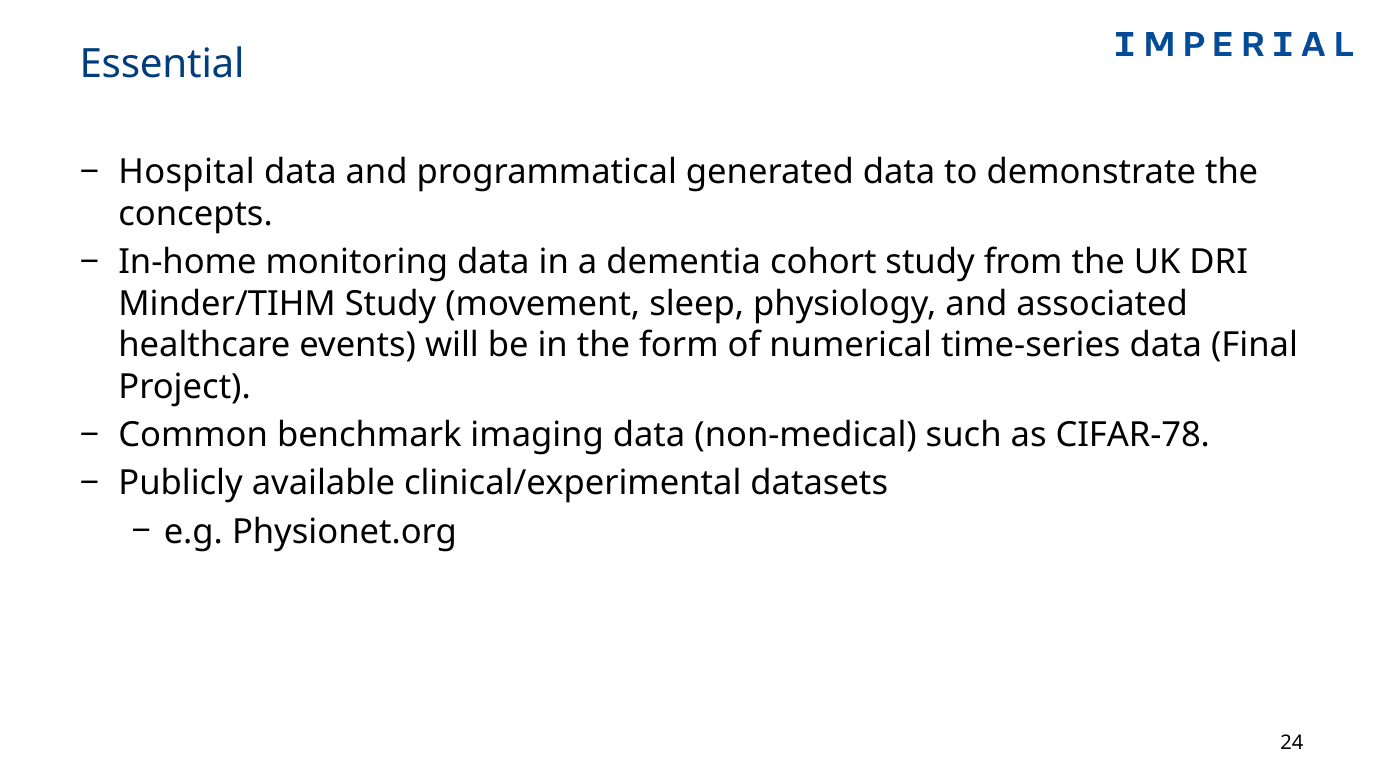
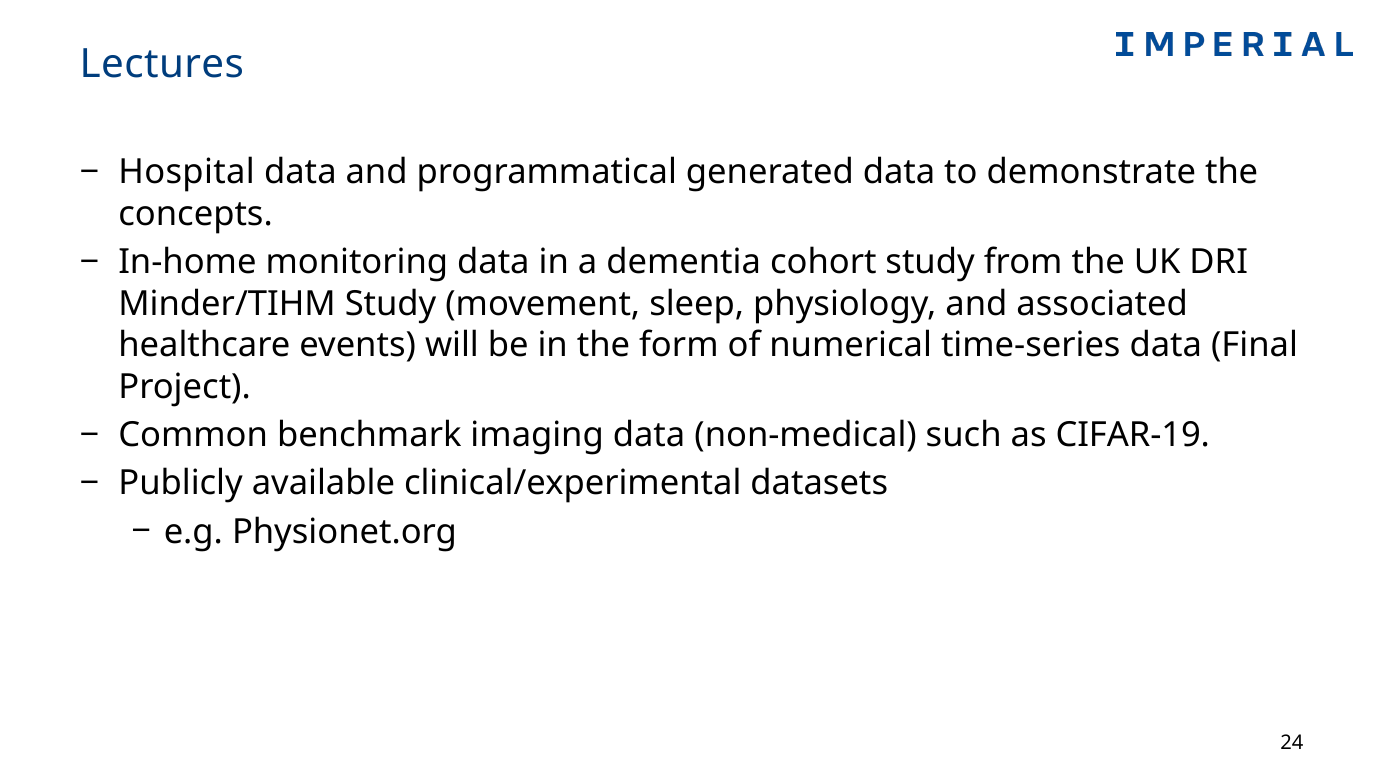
Essential: Essential -> Lectures
CIFAR-78: CIFAR-78 -> CIFAR-19
